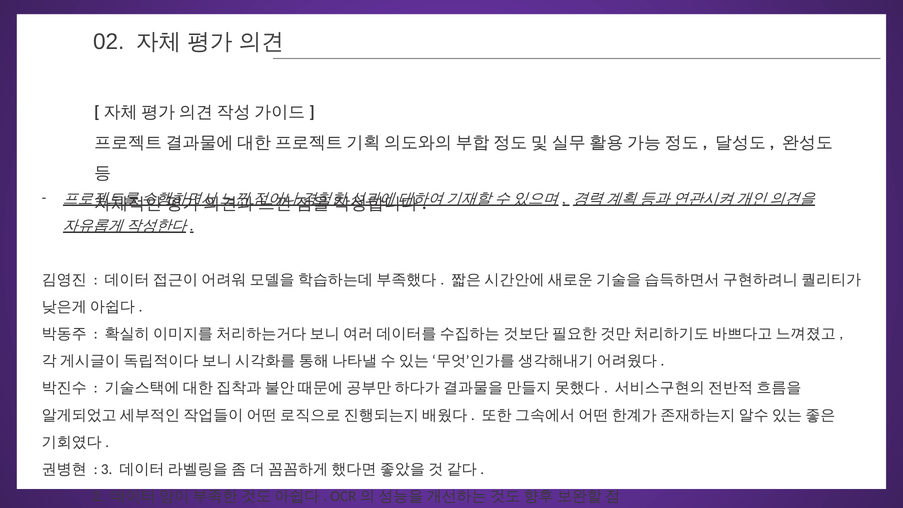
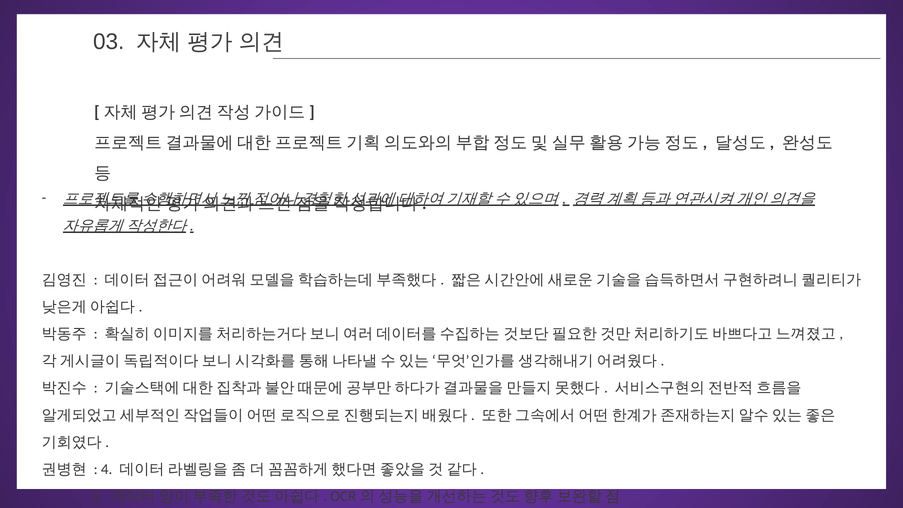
02: 02 -> 03
3: 3 -> 4
